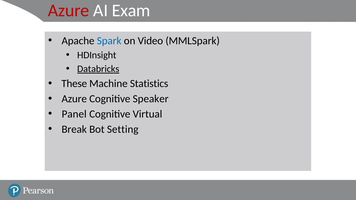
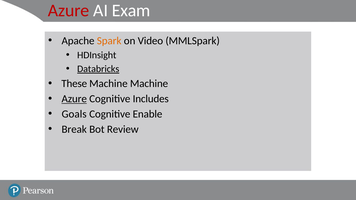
Spark colour: blue -> orange
Machine Statistics: Statistics -> Machine
Azure at (74, 99) underline: none -> present
Speaker: Speaker -> Includes
Panel: Panel -> Goals
Virtual: Virtual -> Enable
Setting: Setting -> Review
